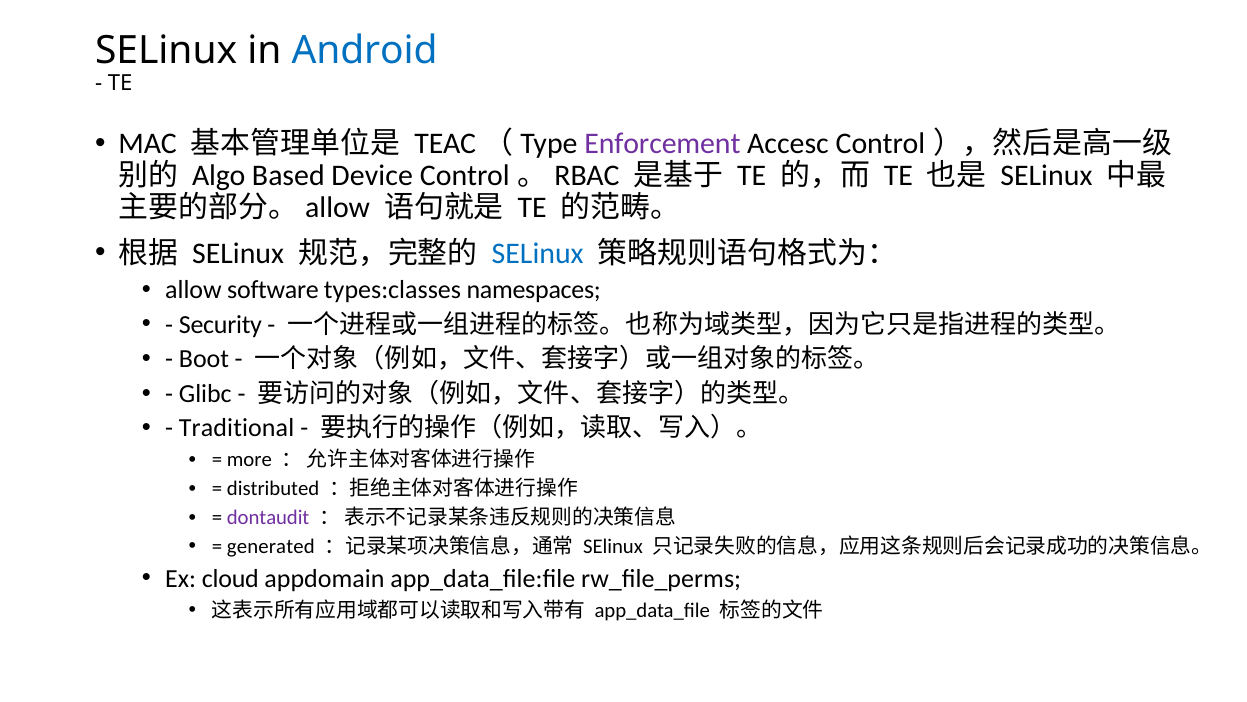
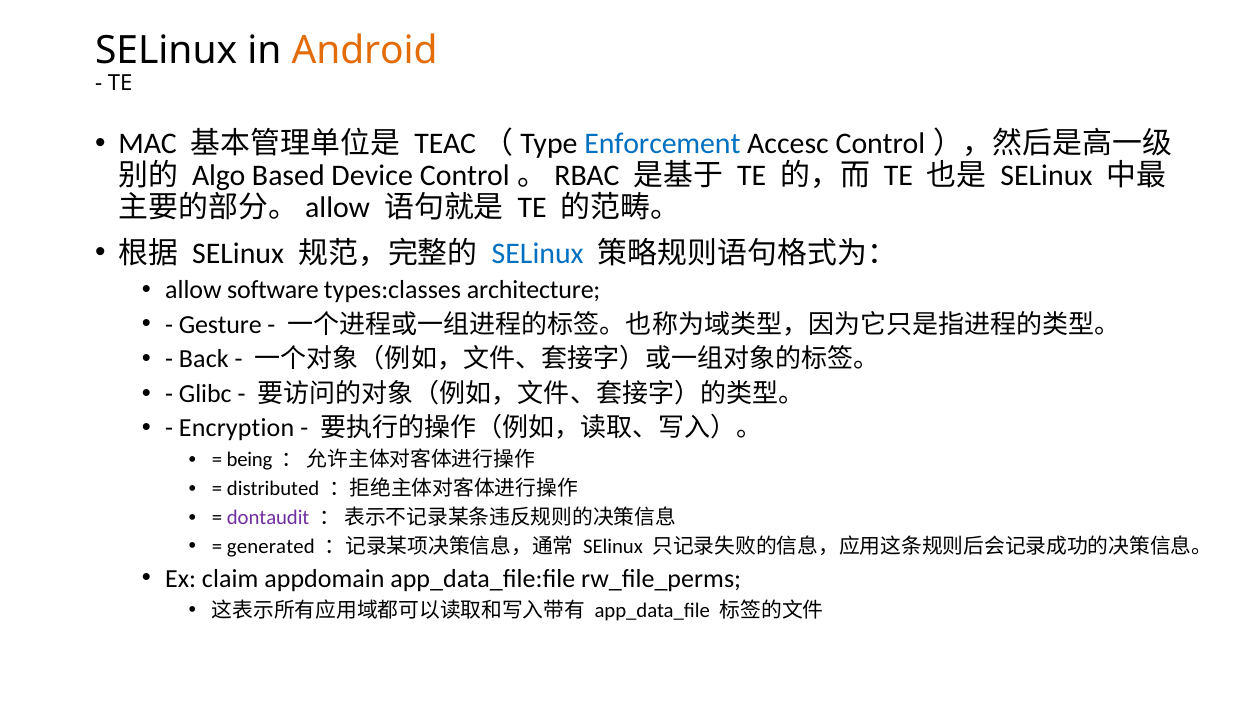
Android colour: blue -> orange
Enforcement colour: purple -> blue
namespaces: namespaces -> architecture
Security: Security -> Gesture
Boot: Boot -> Back
Traditional: Traditional -> Encryption
more: more -> being
cloud: cloud -> claim
